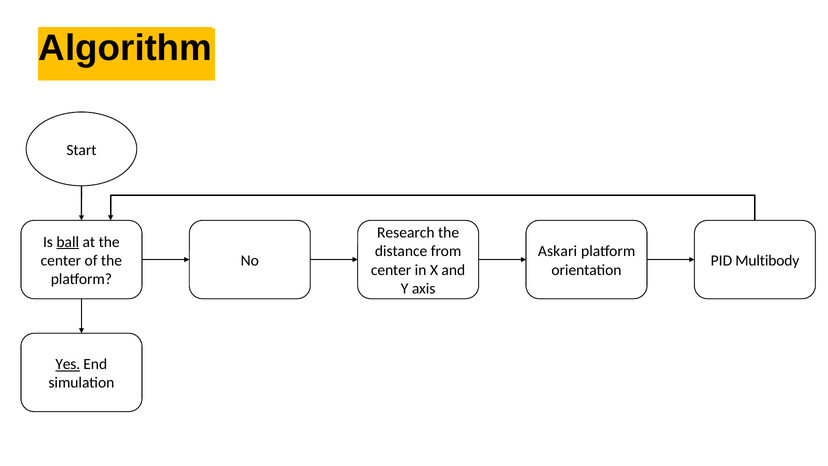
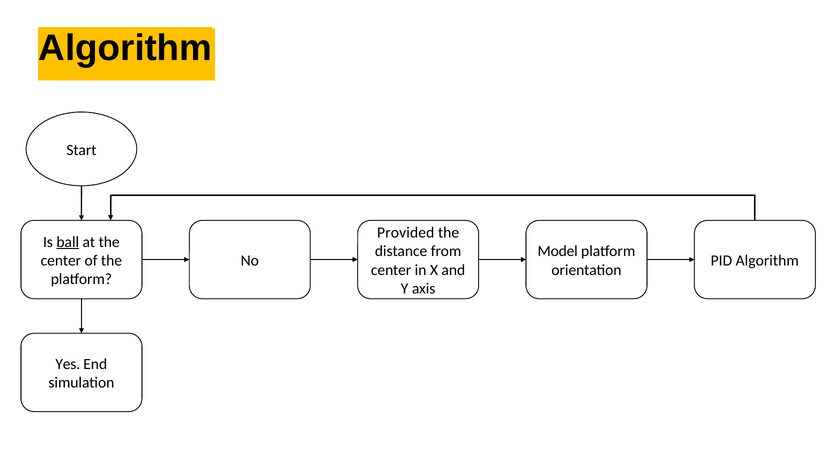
Research: Research -> Provided
Askari: Askari -> Model
PID Multibody: Multibody -> Algorithm
Yes underline: present -> none
